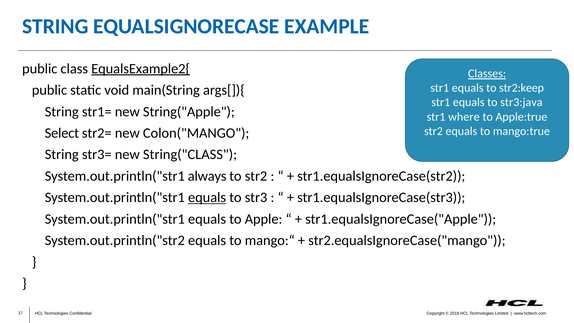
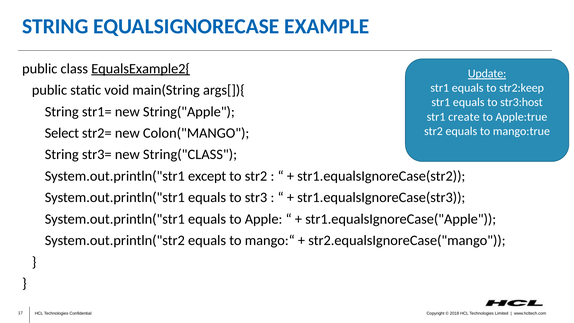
Classes: Classes -> Update
str3:java: str3:java -> str3:host
where: where -> create
always: always -> except
equals at (207, 197) underline: present -> none
